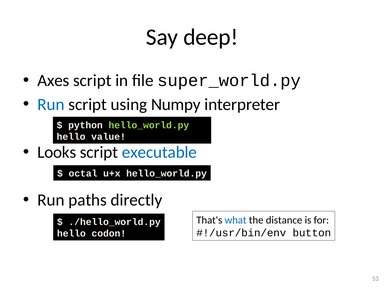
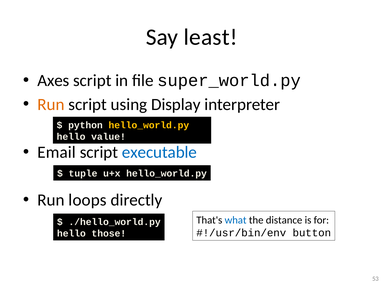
deep: deep -> least
Run at (51, 104) colour: blue -> orange
Numpy: Numpy -> Display
hello_world.py at (149, 125) colour: light green -> yellow
Looks: Looks -> Email
octal: octal -> tuple
paths: paths -> loops
codon: codon -> those
